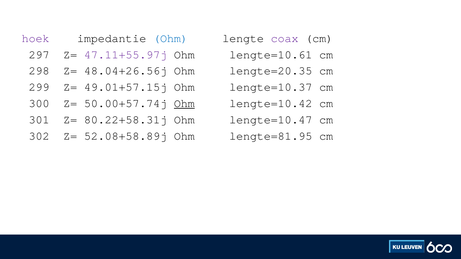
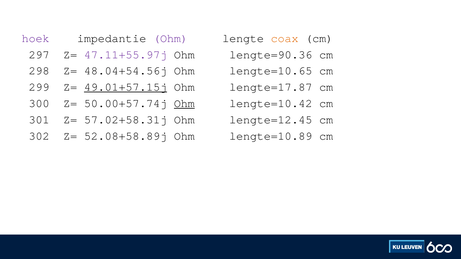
Ohm at (171, 38) colour: blue -> purple
coax colour: purple -> orange
lengte=10.61: lengte=10.61 -> lengte=90.36
48.04+26.56j: 48.04+26.56j -> 48.04+54.56j
lengte=20.35: lengte=20.35 -> lengte=10.65
49.01+57.15j underline: none -> present
lengte=10.37: lengte=10.37 -> lengte=17.87
80.22+58.31j: 80.22+58.31j -> 57.02+58.31j
lengte=10.47: lengte=10.47 -> lengte=12.45
lengte=81.95: lengte=81.95 -> lengte=10.89
